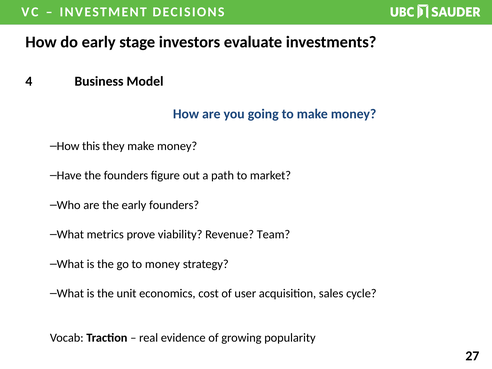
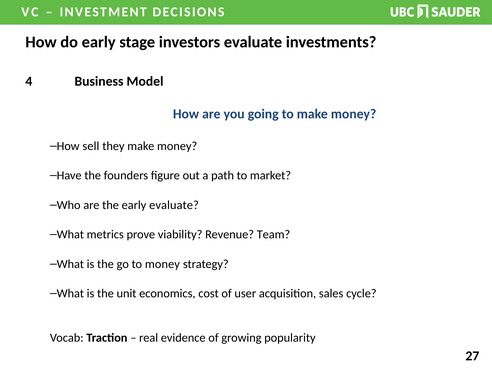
this: this -> sell
early founders: founders -> evaluate
